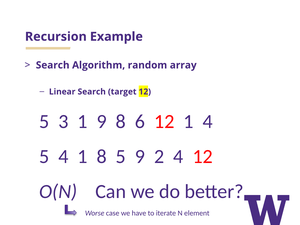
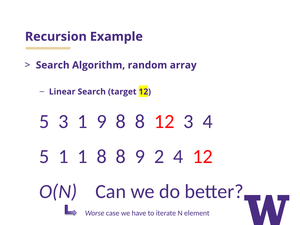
9 8 6: 6 -> 8
12 1: 1 -> 3
5 4: 4 -> 1
1 8 5: 5 -> 8
